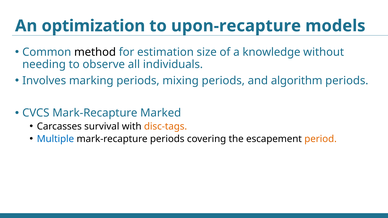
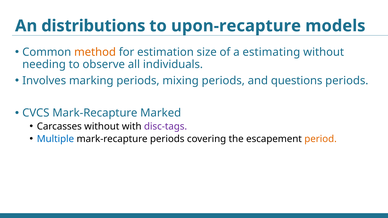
optimization: optimization -> distributions
method colour: black -> orange
knowledge: knowledge -> estimating
algorithm: algorithm -> questions
Carcasses survival: survival -> without
disc-tags colour: orange -> purple
